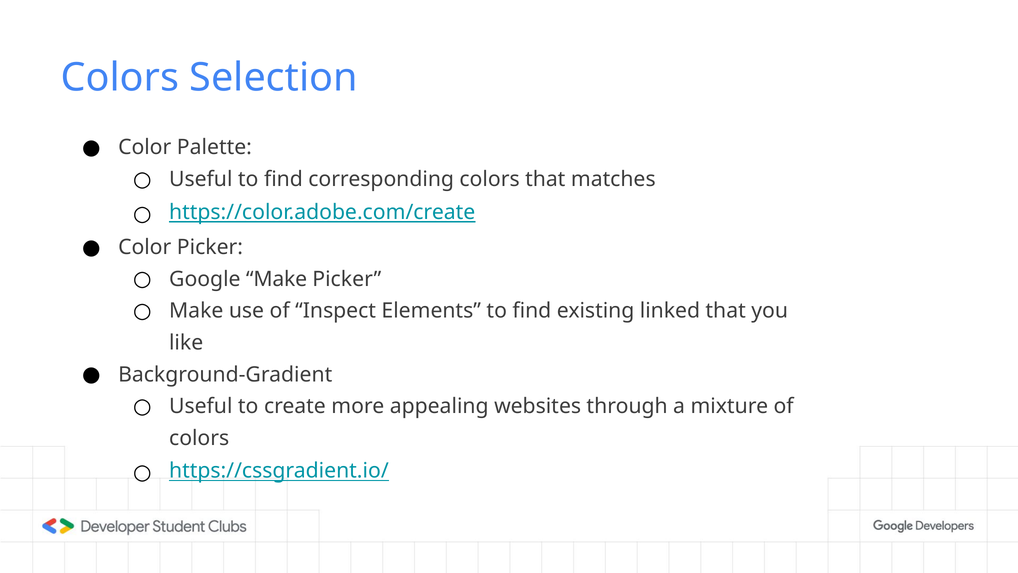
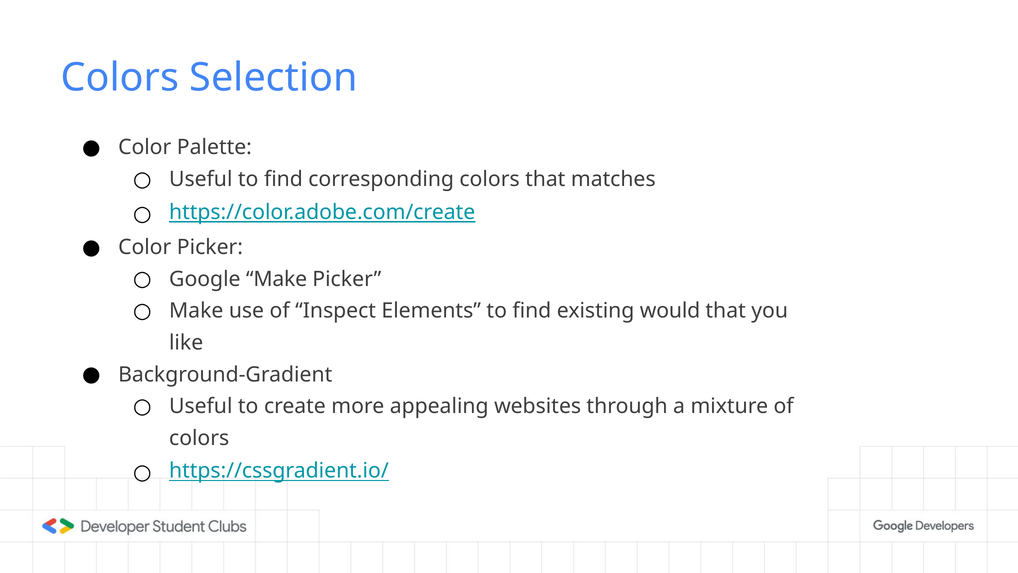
linked: linked -> would
